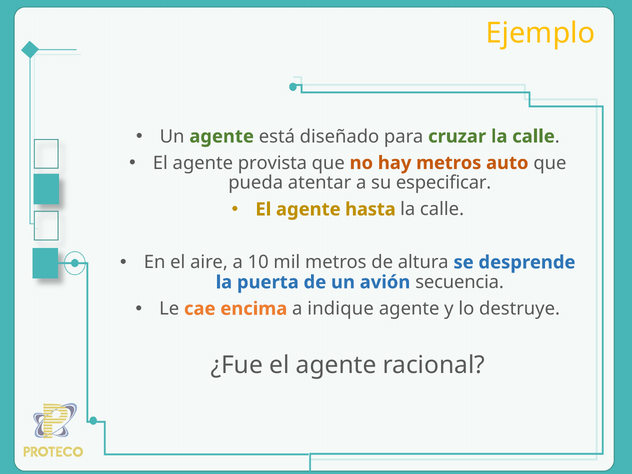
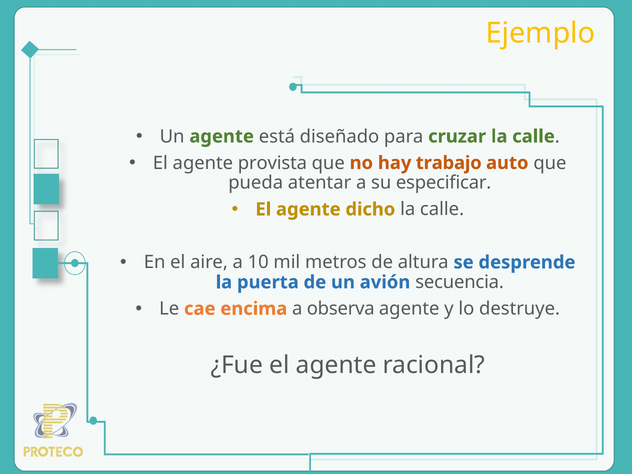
hay metros: metros -> trabajo
hasta: hasta -> dicho
indique: indique -> observa
